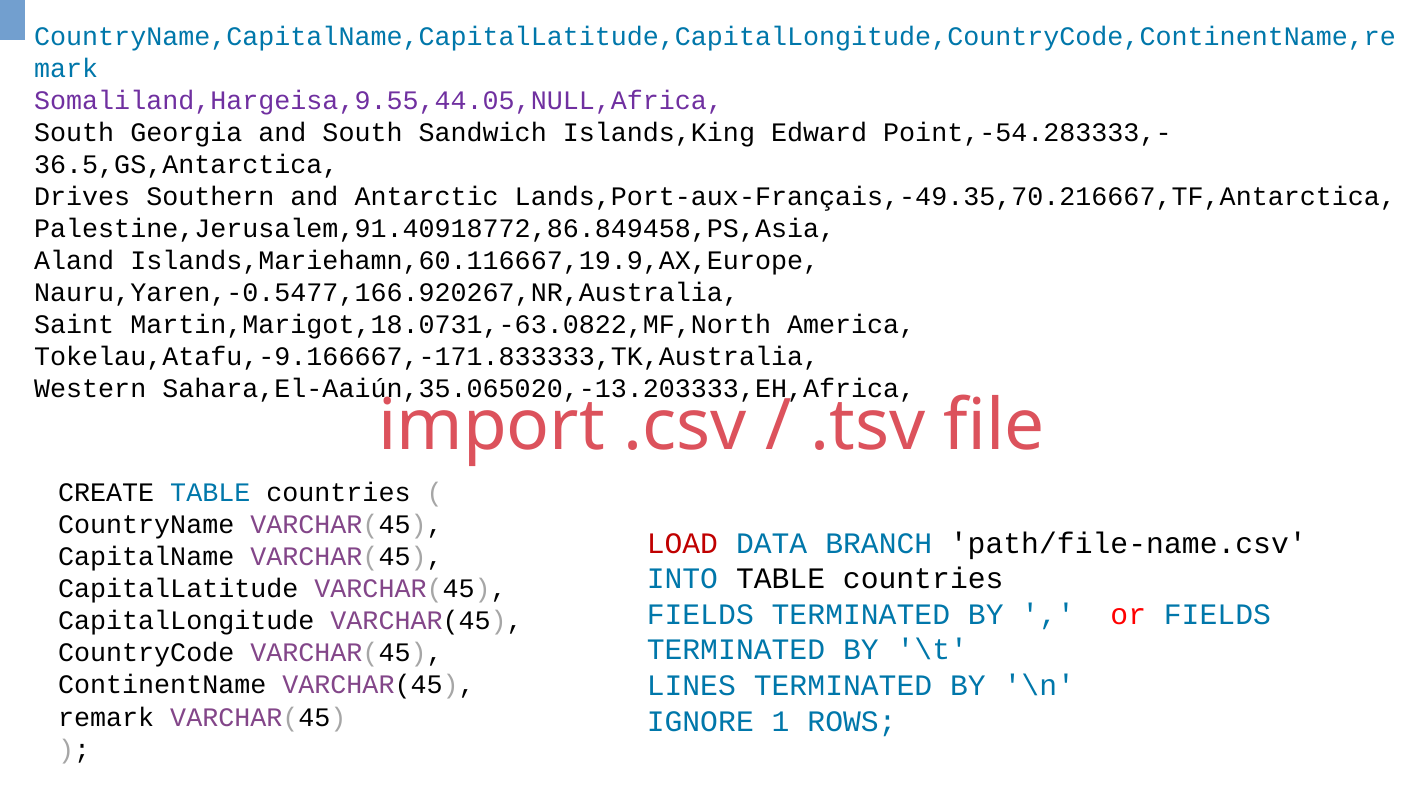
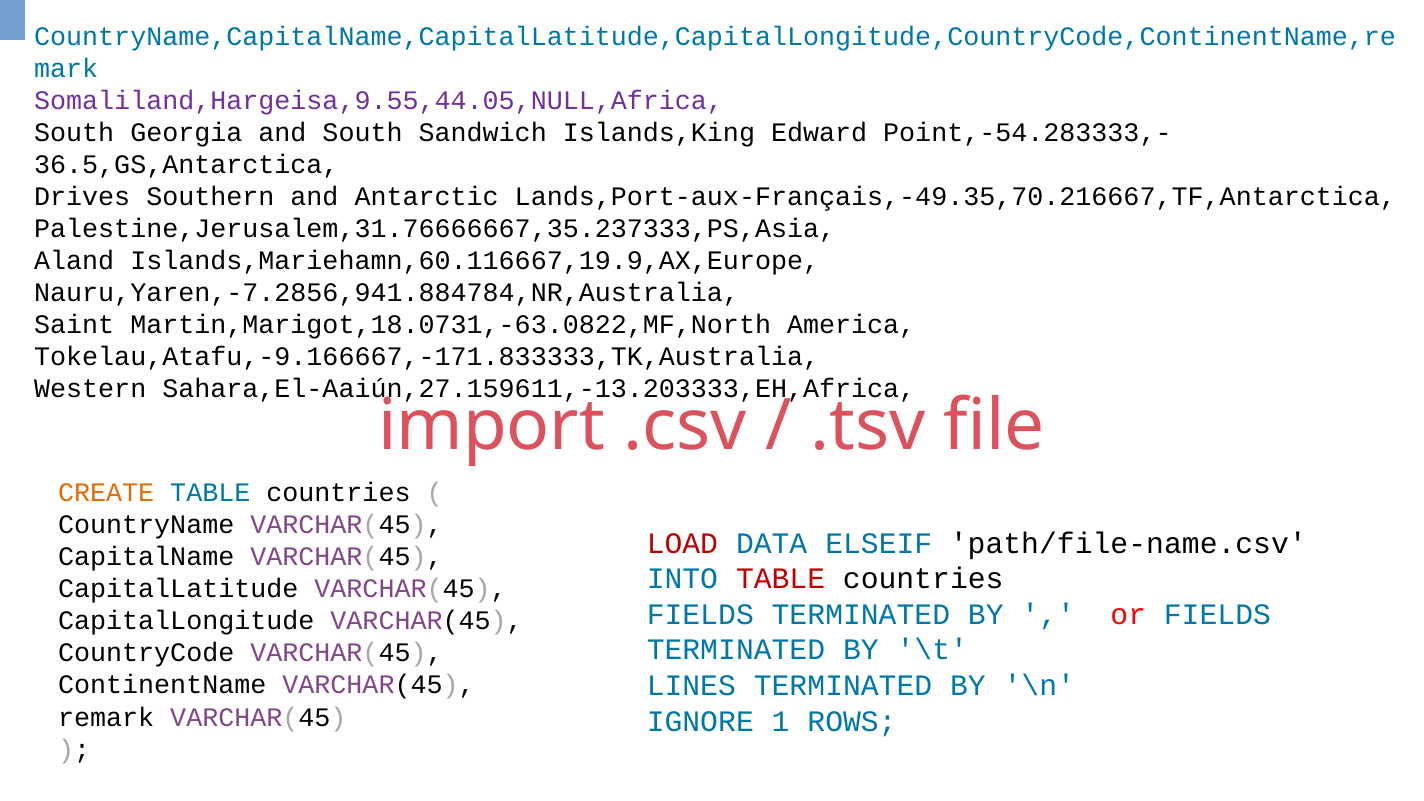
Palestine,Jerusalem,91.40918772,86.849458,PS,Asia: Palestine,Jerusalem,91.40918772,86.849458,PS,Asia -> Palestine,Jerusalem,31.76666667,35.237333,PS,Asia
Nauru,Yaren,-0.5477,166.920267,NR,Australia: Nauru,Yaren,-0.5477,166.920267,NR,Australia -> Nauru,Yaren,-7.2856,941.884784,NR,Australia
Sahara,El-Aaiún,35.065020,-13.203333,EH,Africa: Sahara,El-Aaiún,35.065020,-13.203333,EH,Africa -> Sahara,El-Aaiún,27.159611,-13.203333,EH,Africa
CREATE colour: black -> orange
BRANCH: BRANCH -> ELSEIF
TABLE at (781, 579) colour: black -> red
